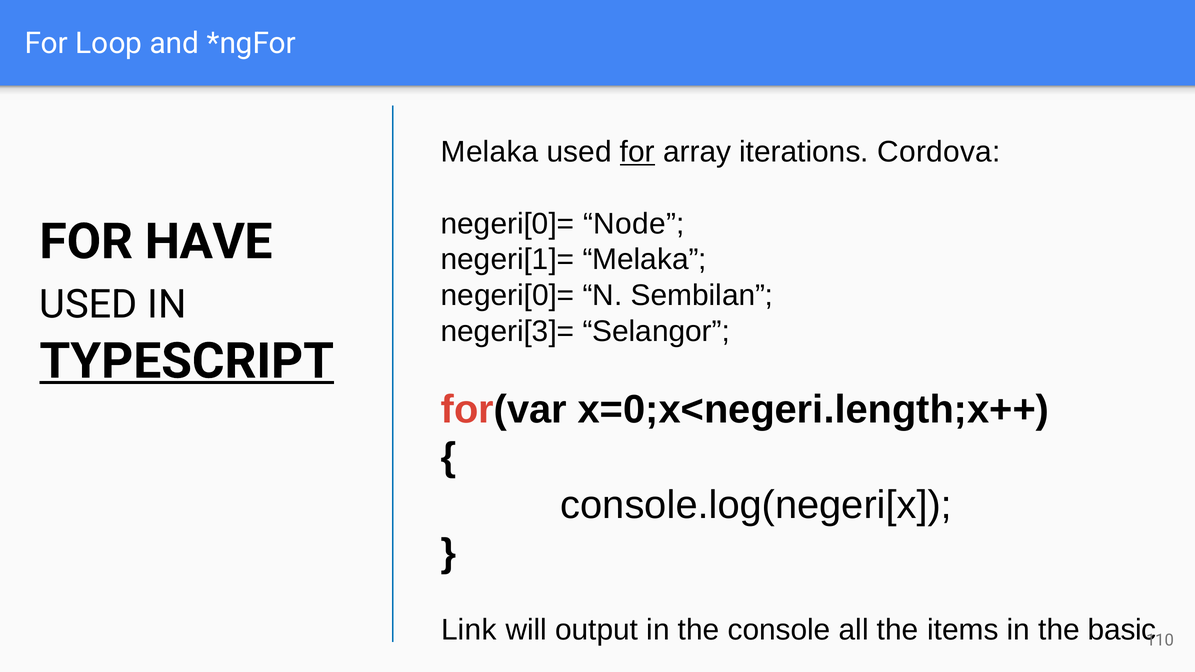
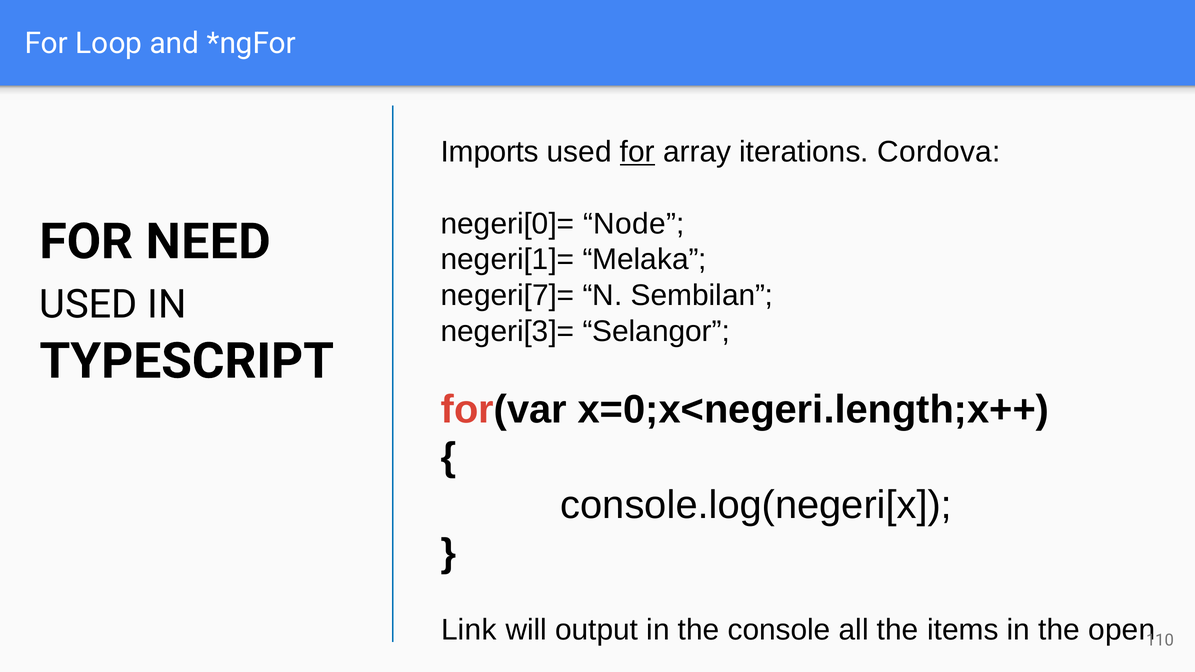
Melaka at (490, 152): Melaka -> Imports
HAVE: HAVE -> NEED
negeri[0]= at (508, 295): negeri[0]= -> negeri[7]=
TYPESCRIPT underline: present -> none
basic: basic -> open
